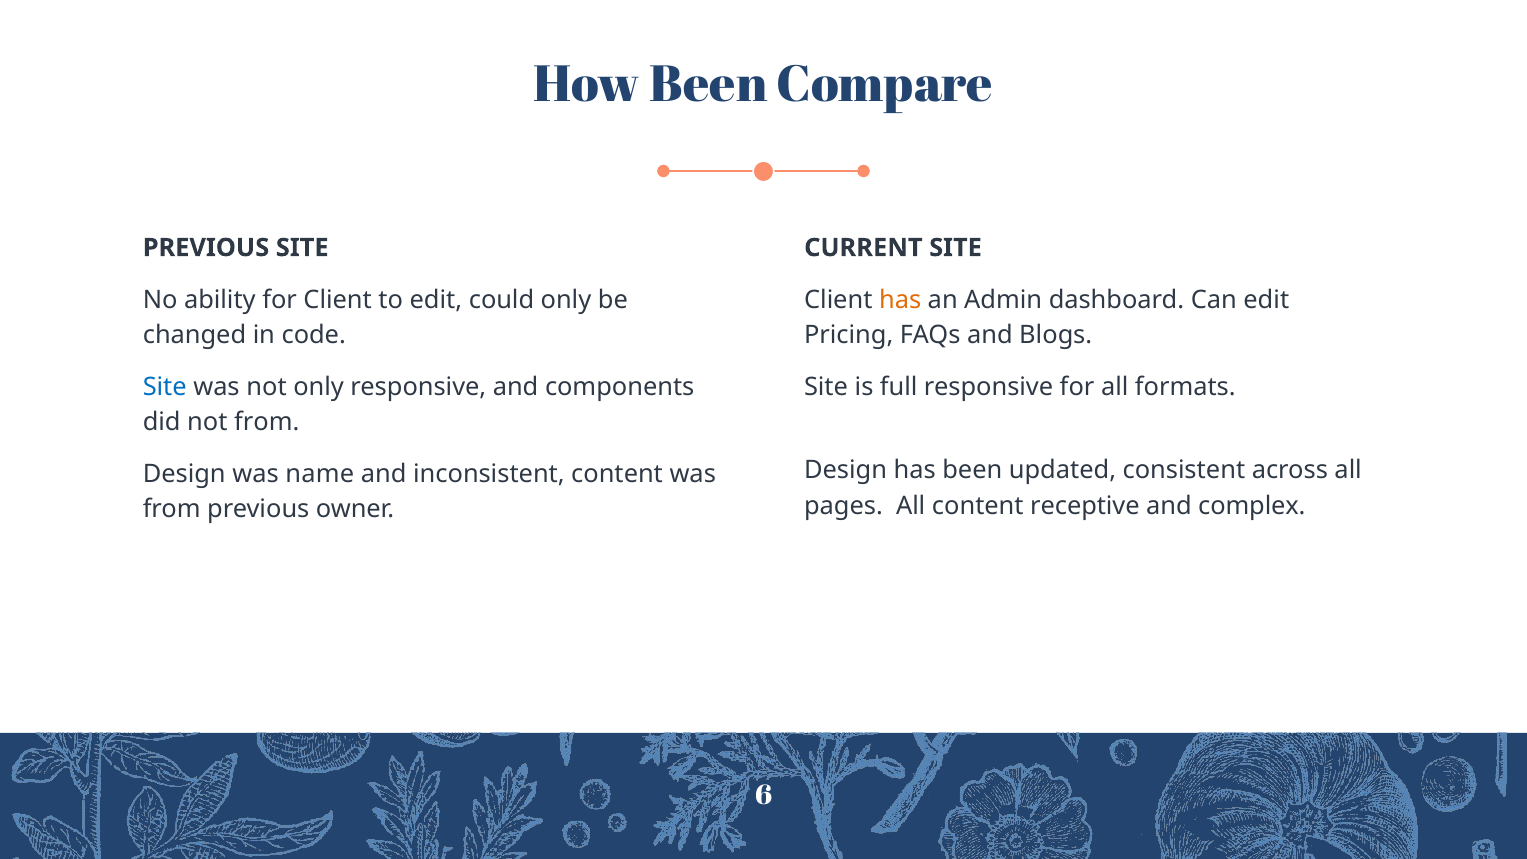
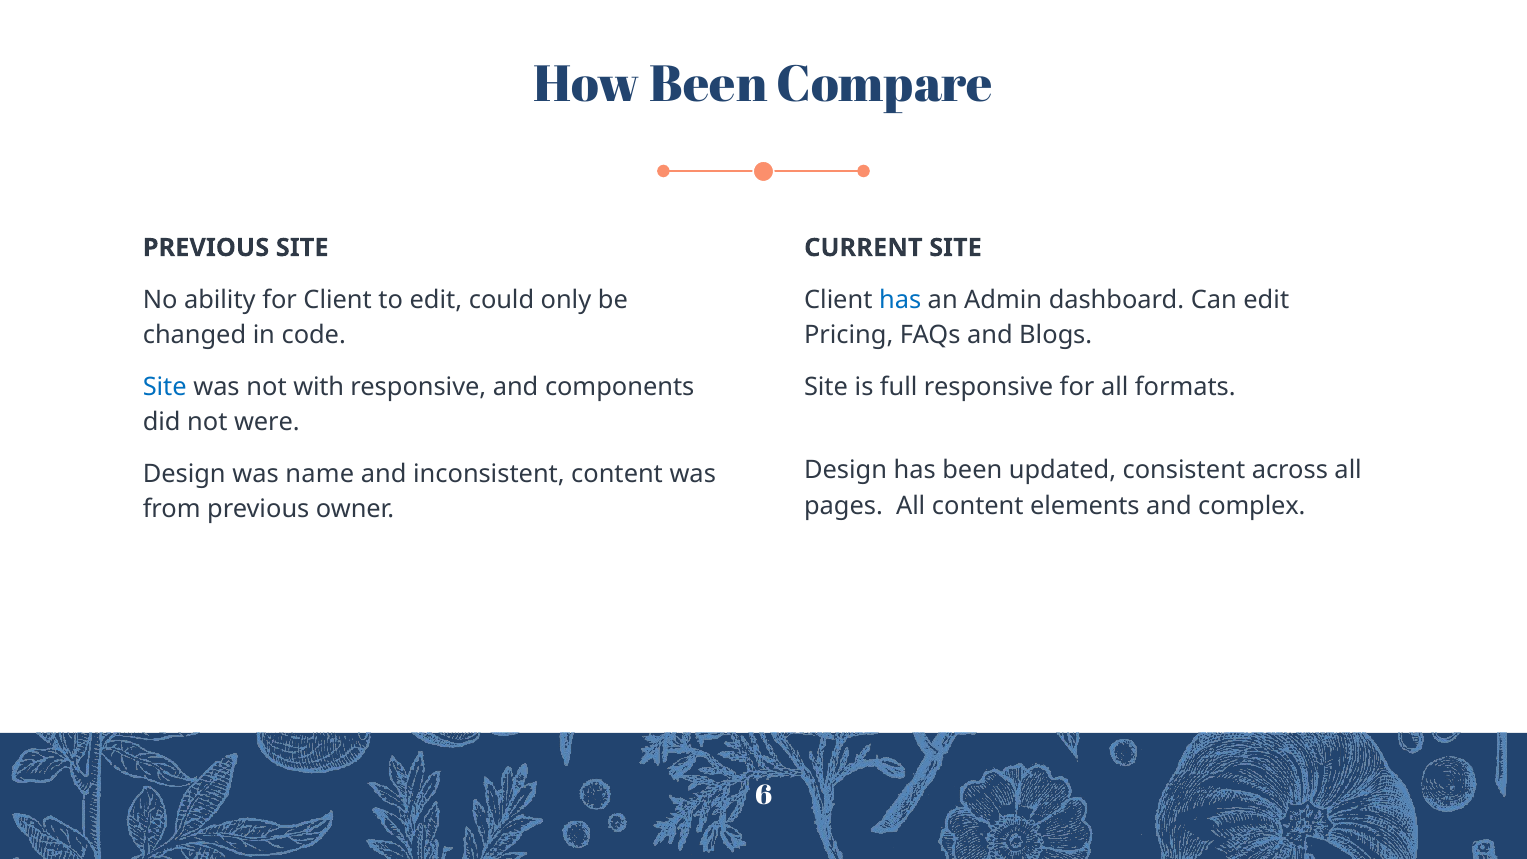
has at (900, 300) colour: orange -> blue
not only: only -> with
not from: from -> were
receptive: receptive -> elements
